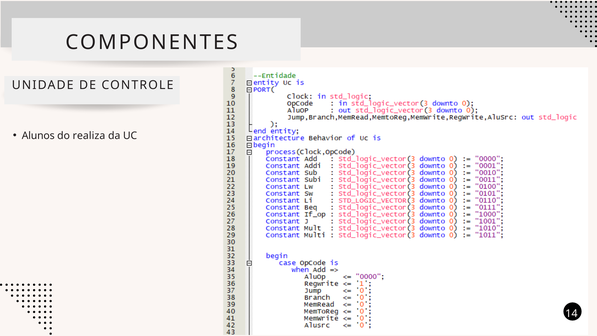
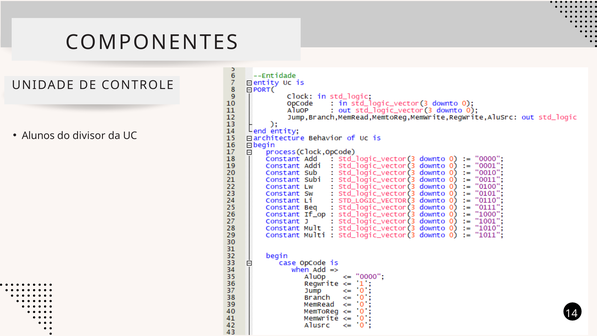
realiza: realiza -> divisor
